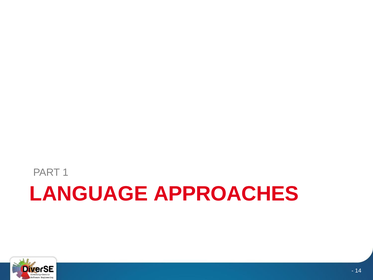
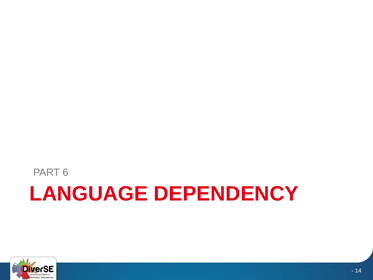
1: 1 -> 6
APPROACHES: APPROACHES -> DEPENDENCY
